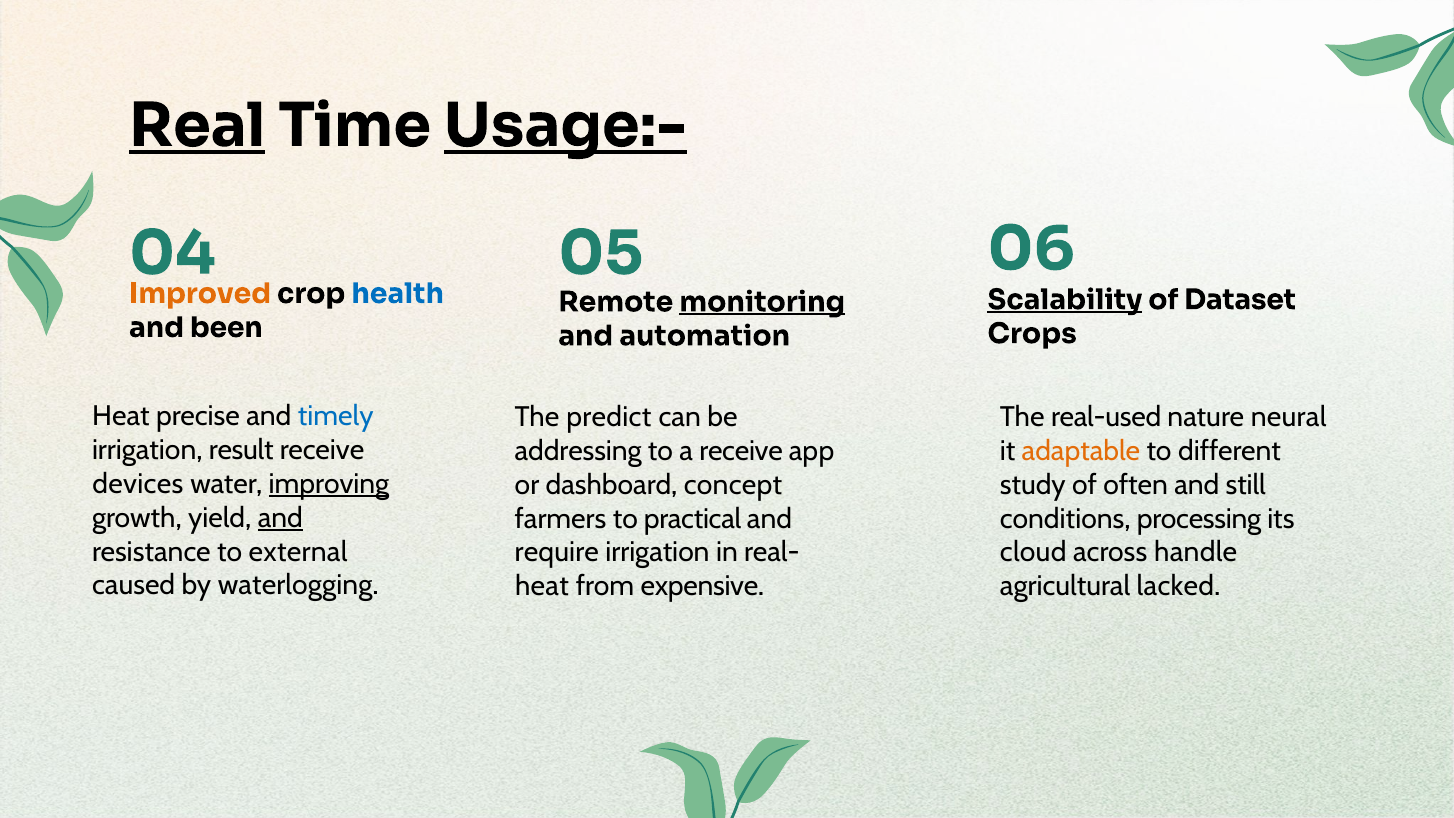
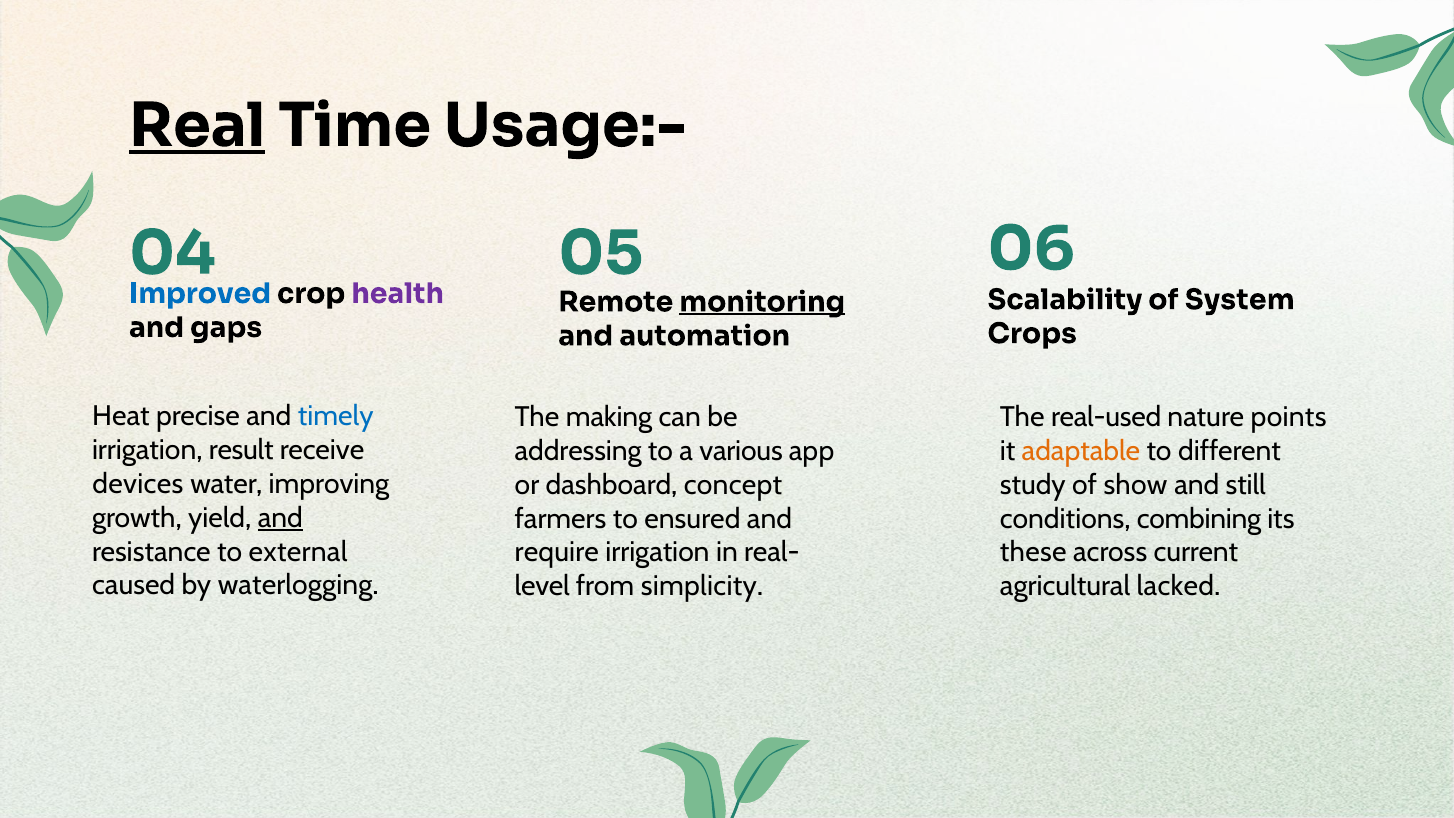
Usage:- underline: present -> none
Improved colour: orange -> blue
health colour: blue -> purple
Scalability underline: present -> none
Dataset: Dataset -> System
been: been -> gaps
predict: predict -> making
neural: neural -> points
a receive: receive -> various
improving underline: present -> none
often: often -> show
practical: practical -> ensured
processing: processing -> combining
cloud: cloud -> these
handle: handle -> current
heat at (542, 587): heat -> level
expensive: expensive -> simplicity
